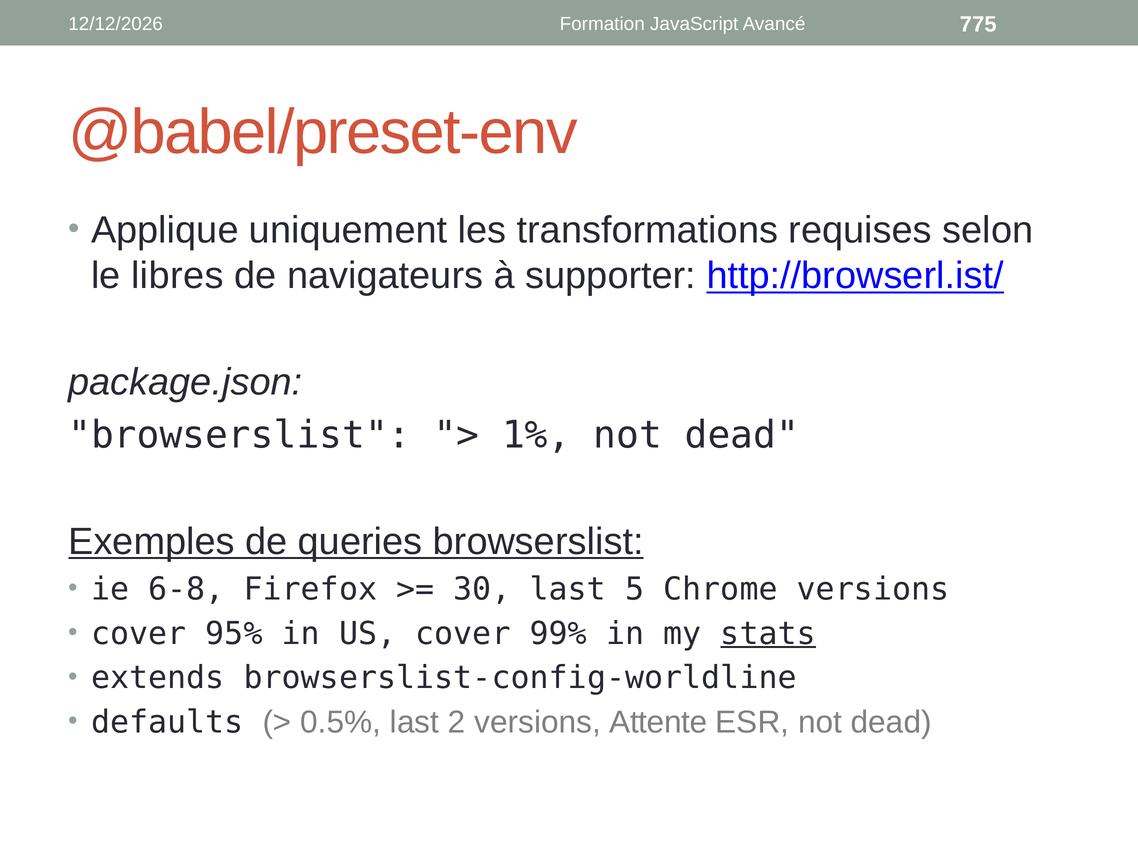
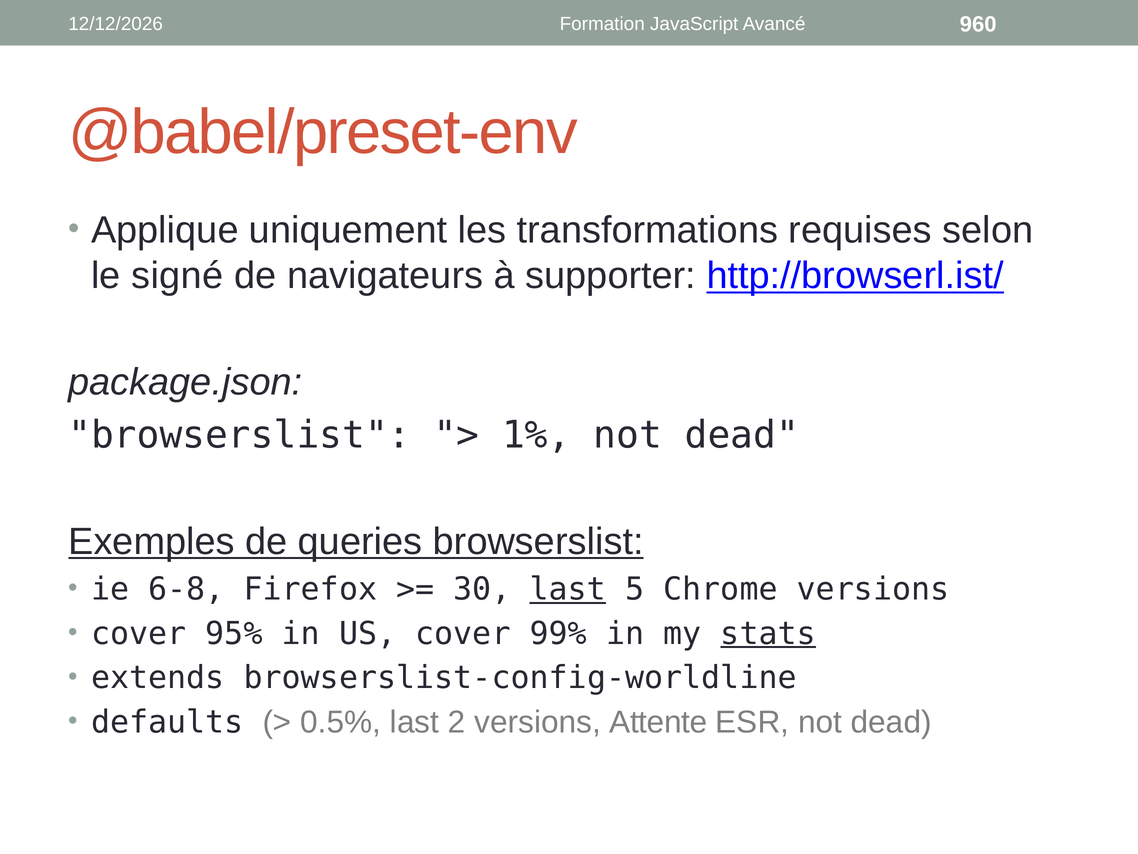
775: 775 -> 960
libres: libres -> signé
last at (568, 589) underline: none -> present
